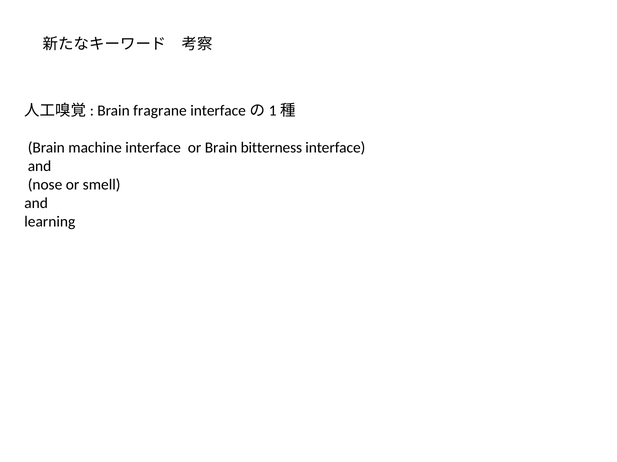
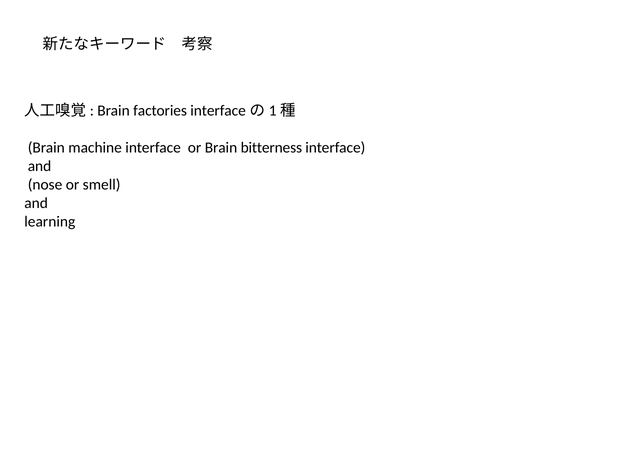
fragrane: fragrane -> factories
